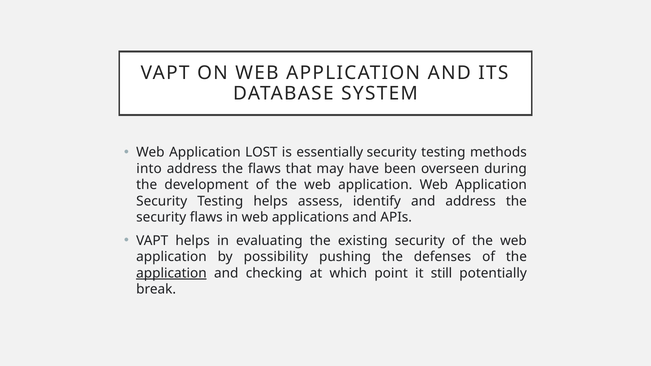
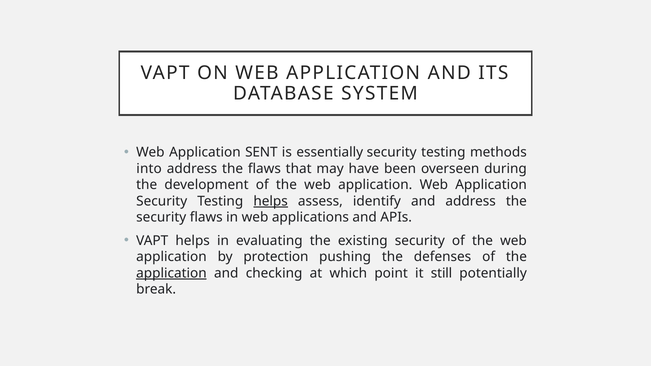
LOST: LOST -> SENT
helps at (271, 201) underline: none -> present
possibility: possibility -> protection
